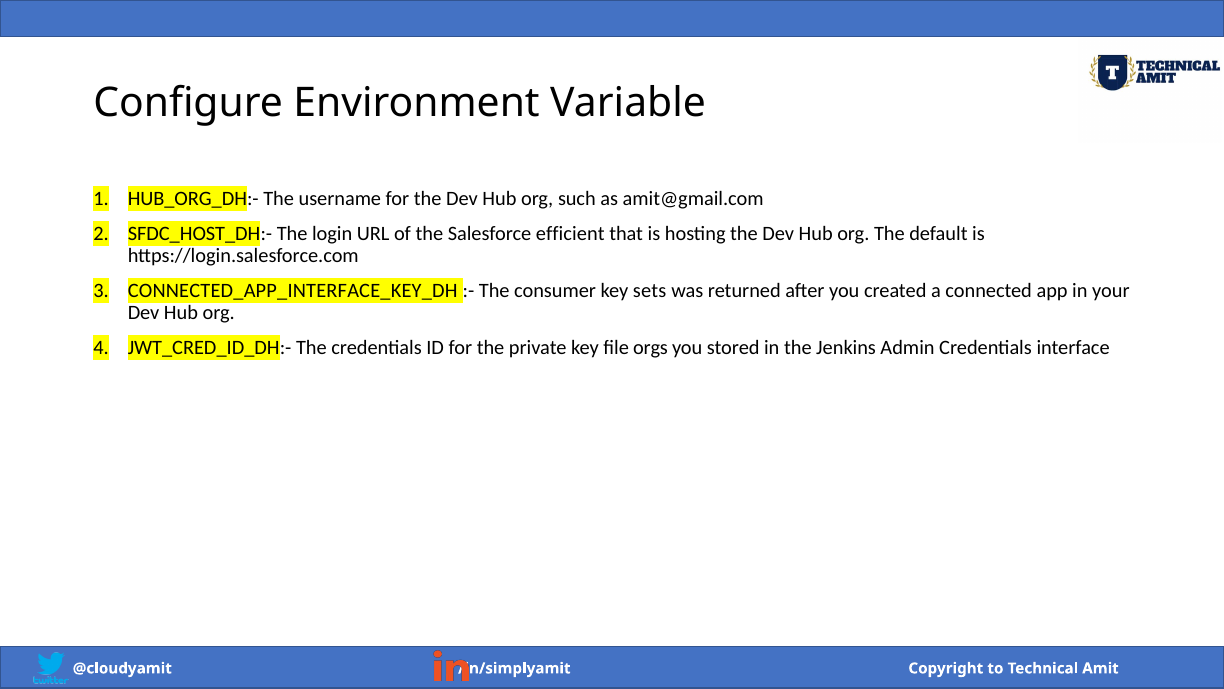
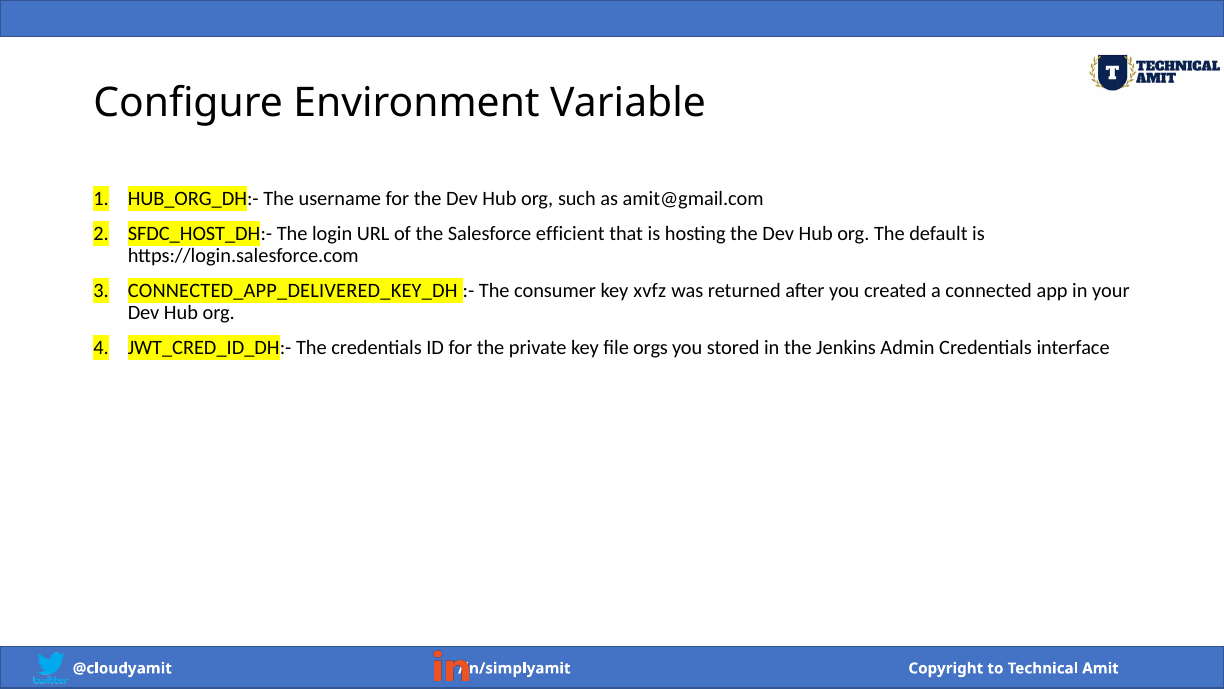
CONNECTED_APP_INTERFACE_KEY_DH: CONNECTED_APP_INTERFACE_KEY_DH -> CONNECTED_APP_DELIVERED_KEY_DH
sets: sets -> xvfz
